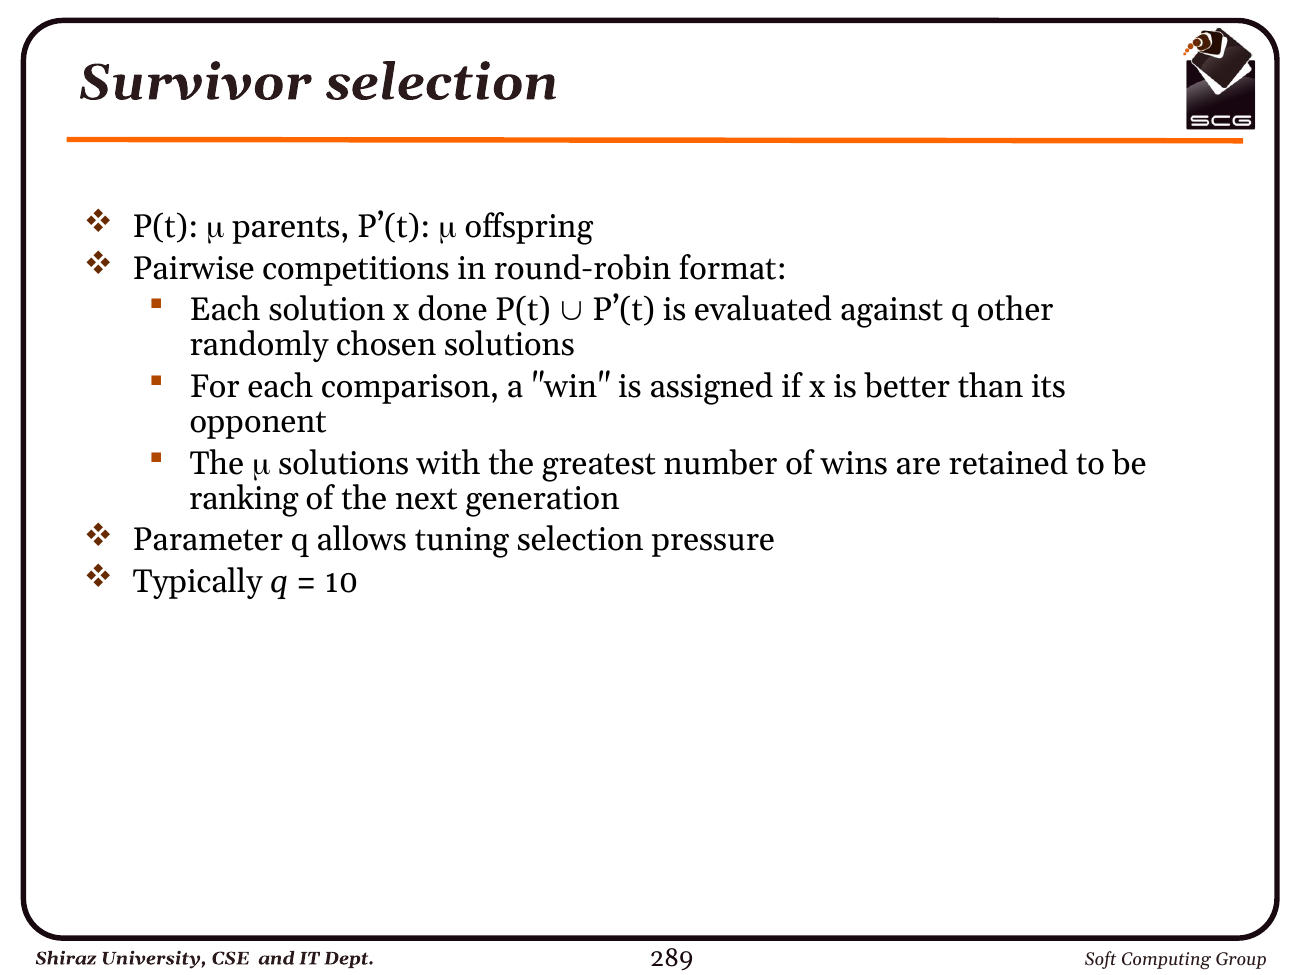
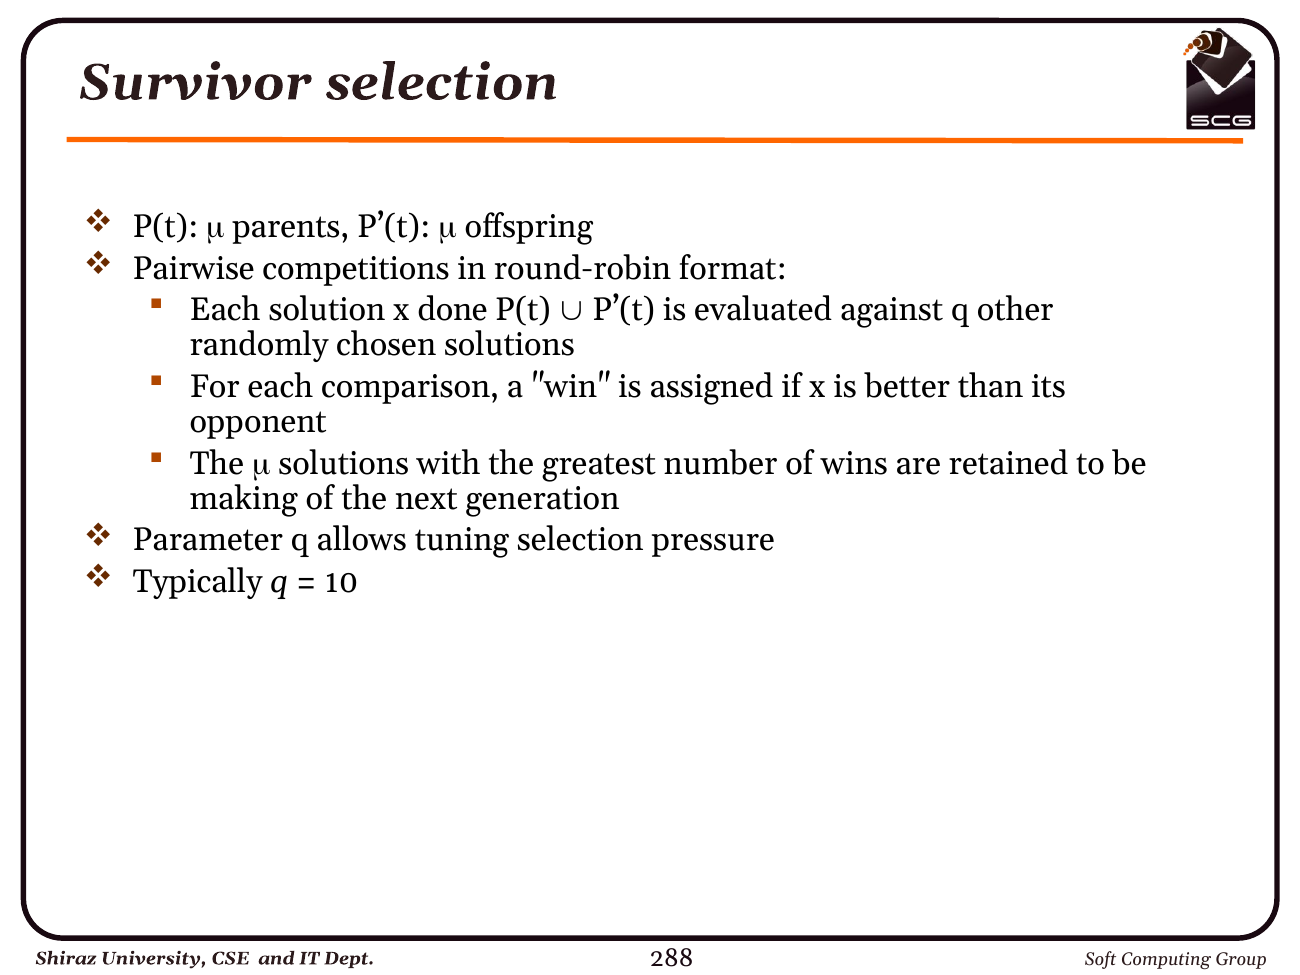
ranking: ranking -> making
289: 289 -> 288
